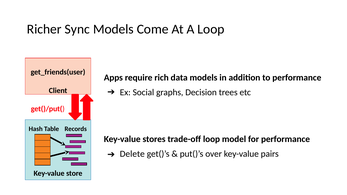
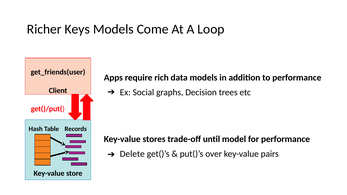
Sync: Sync -> Keys
trade-off loop: loop -> until
